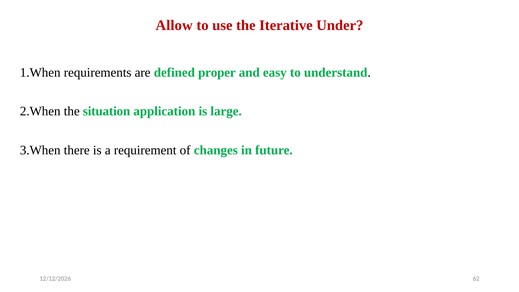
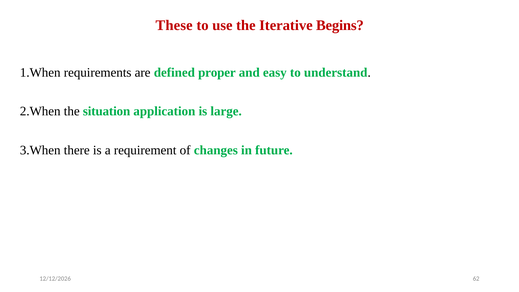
Allow: Allow -> These
Under: Under -> Begins
